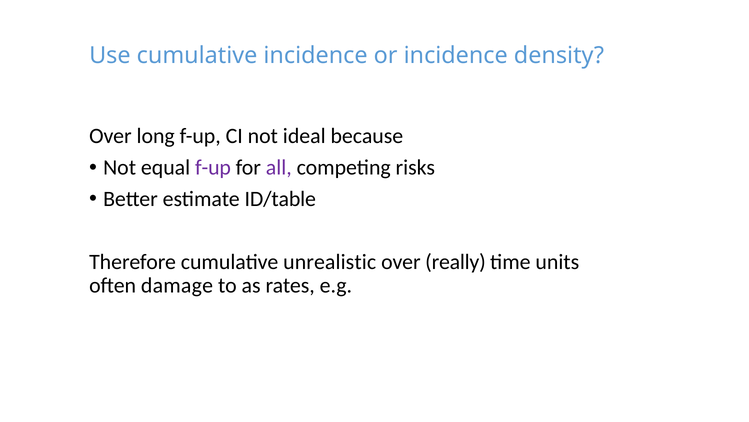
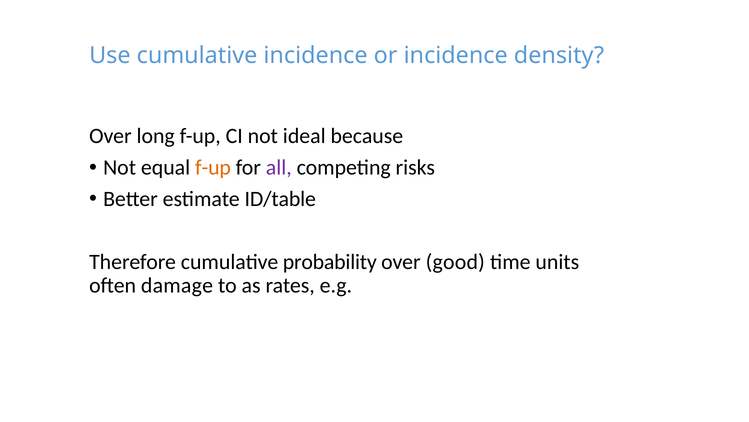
f-up at (213, 167) colour: purple -> orange
unrealistic: unrealistic -> probability
really: really -> good
